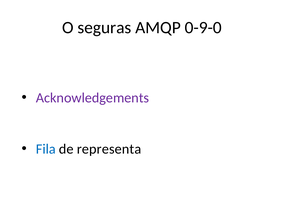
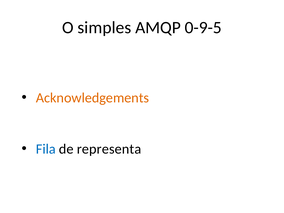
seguras: seguras -> simples
0-9-0: 0-9-0 -> 0-9-5
Acknowledgements colour: purple -> orange
